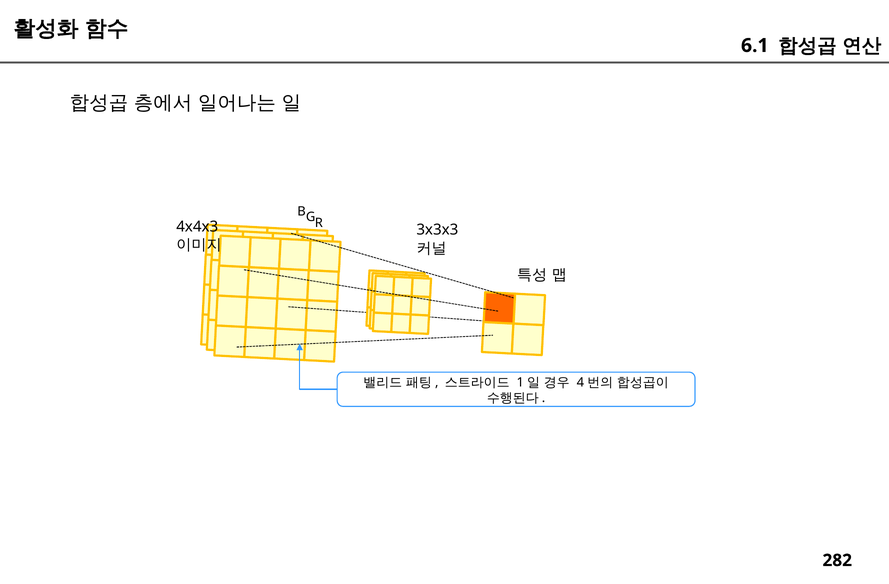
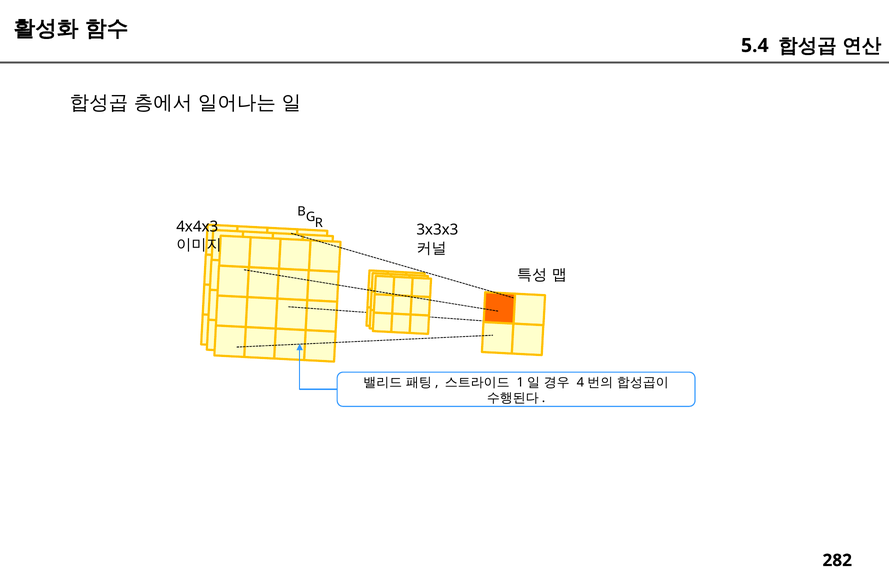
6.1: 6.1 -> 5.4
